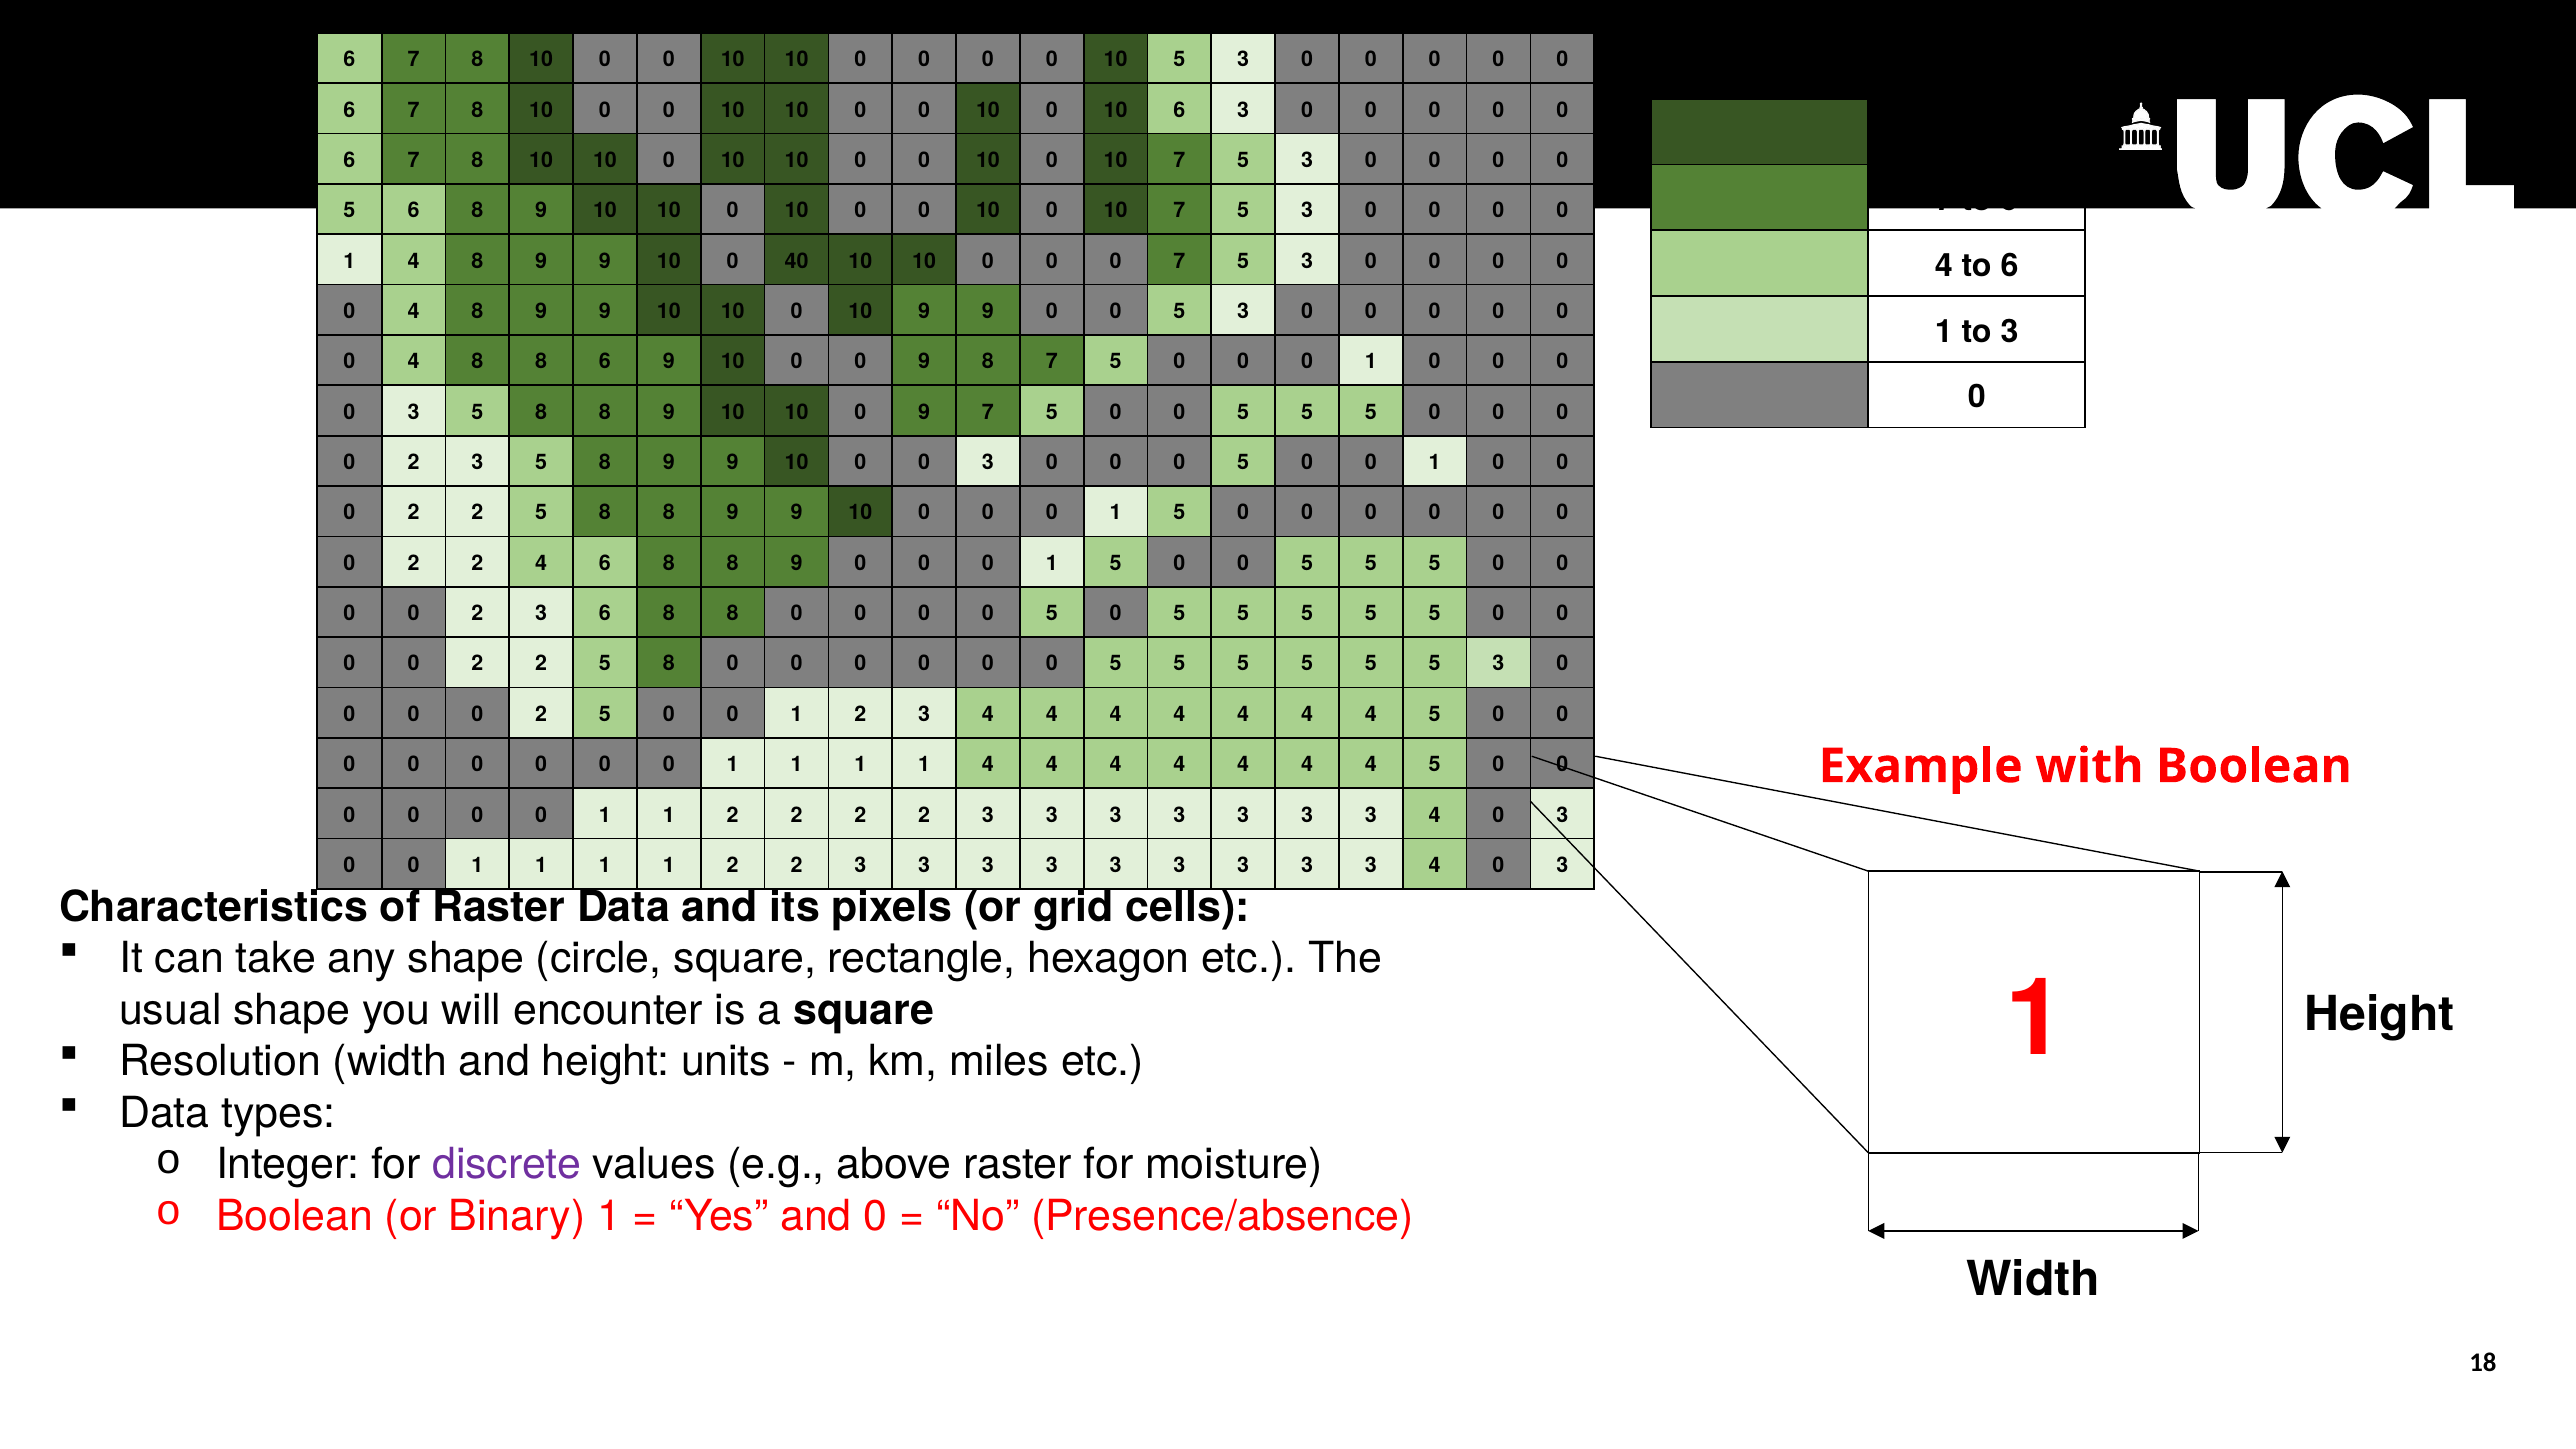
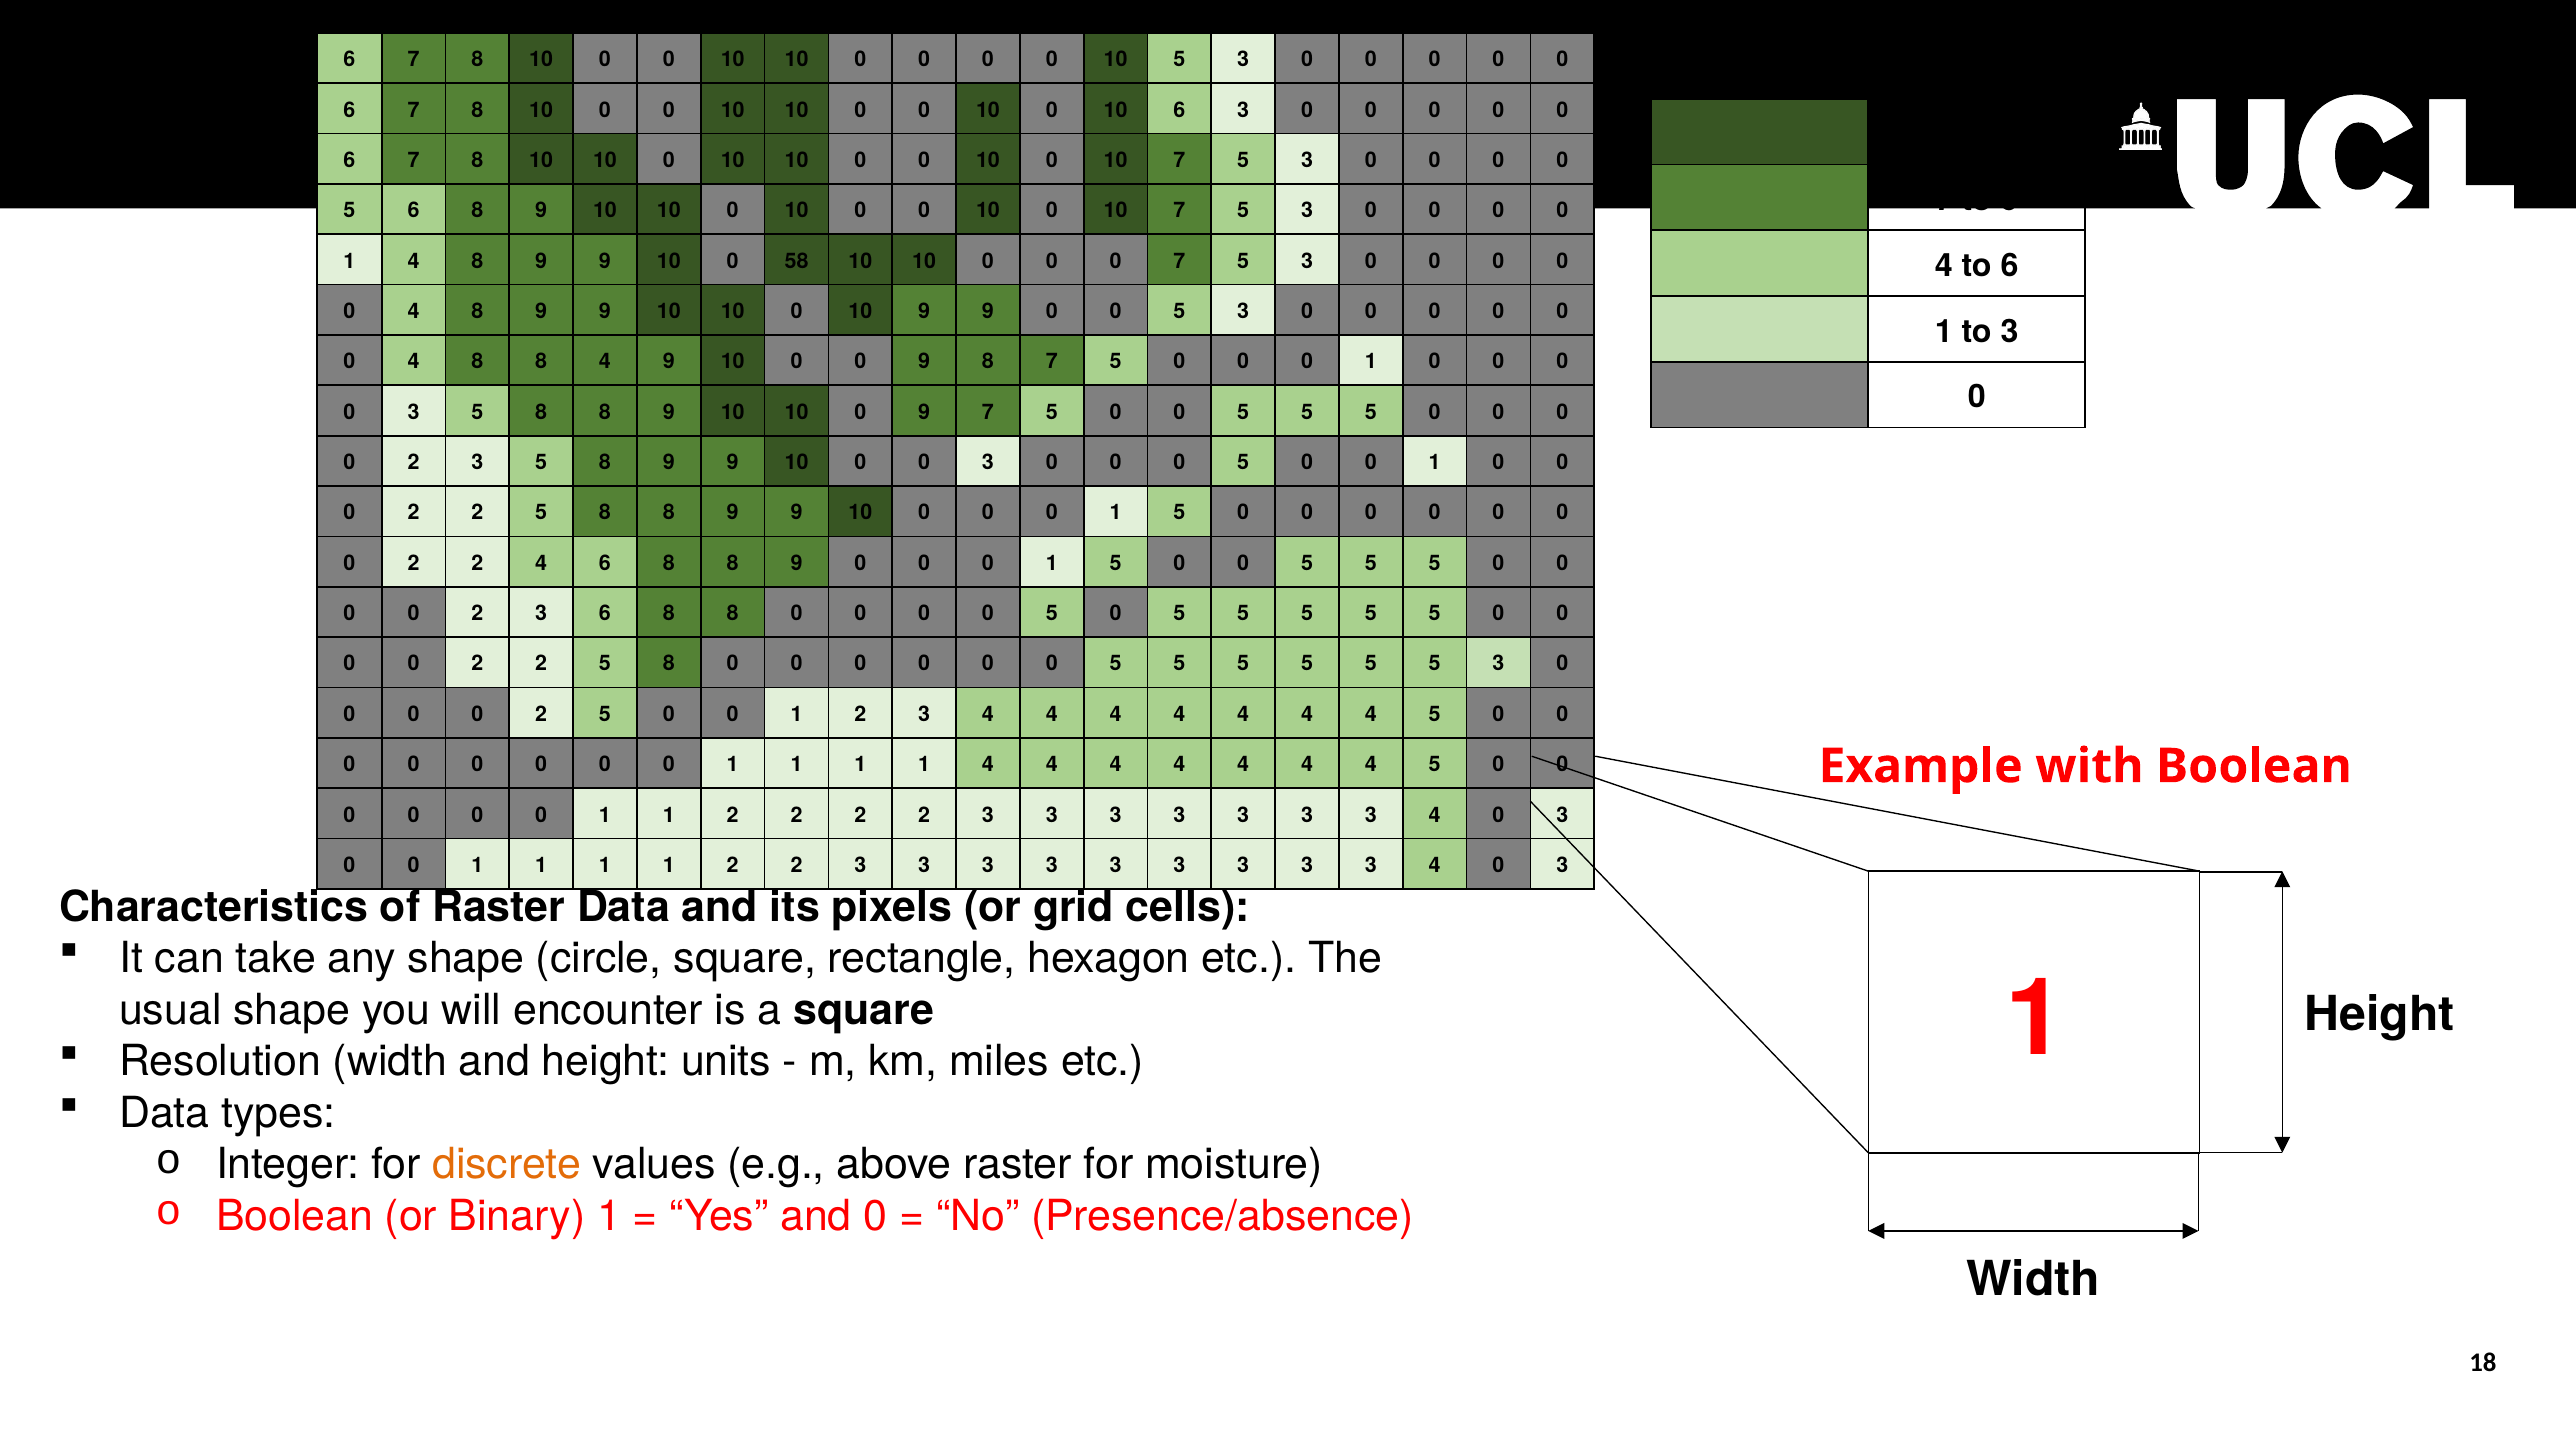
40: 40 -> 58
8 6: 6 -> 4
discrete colour: purple -> orange
